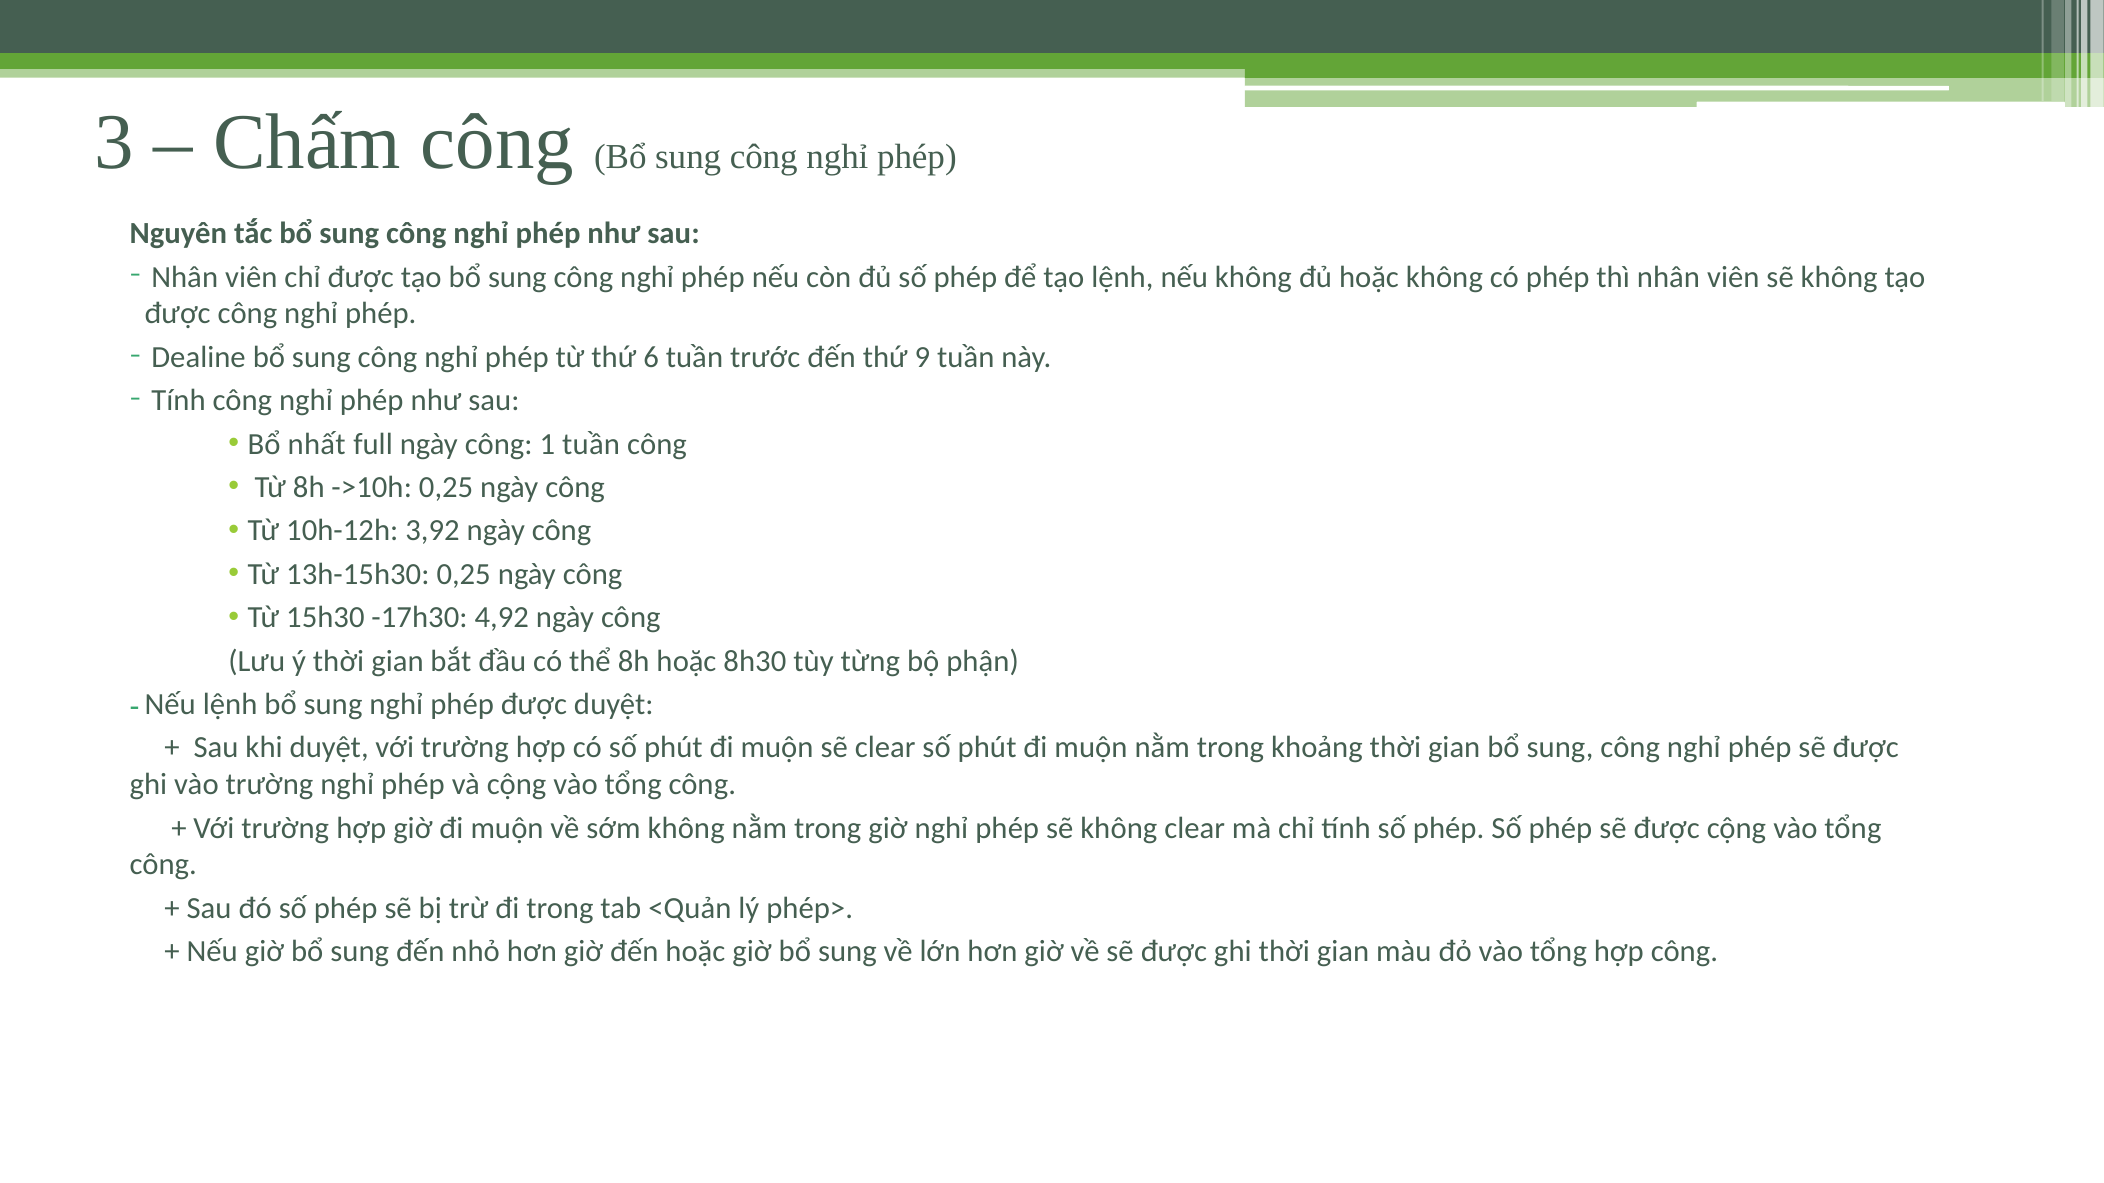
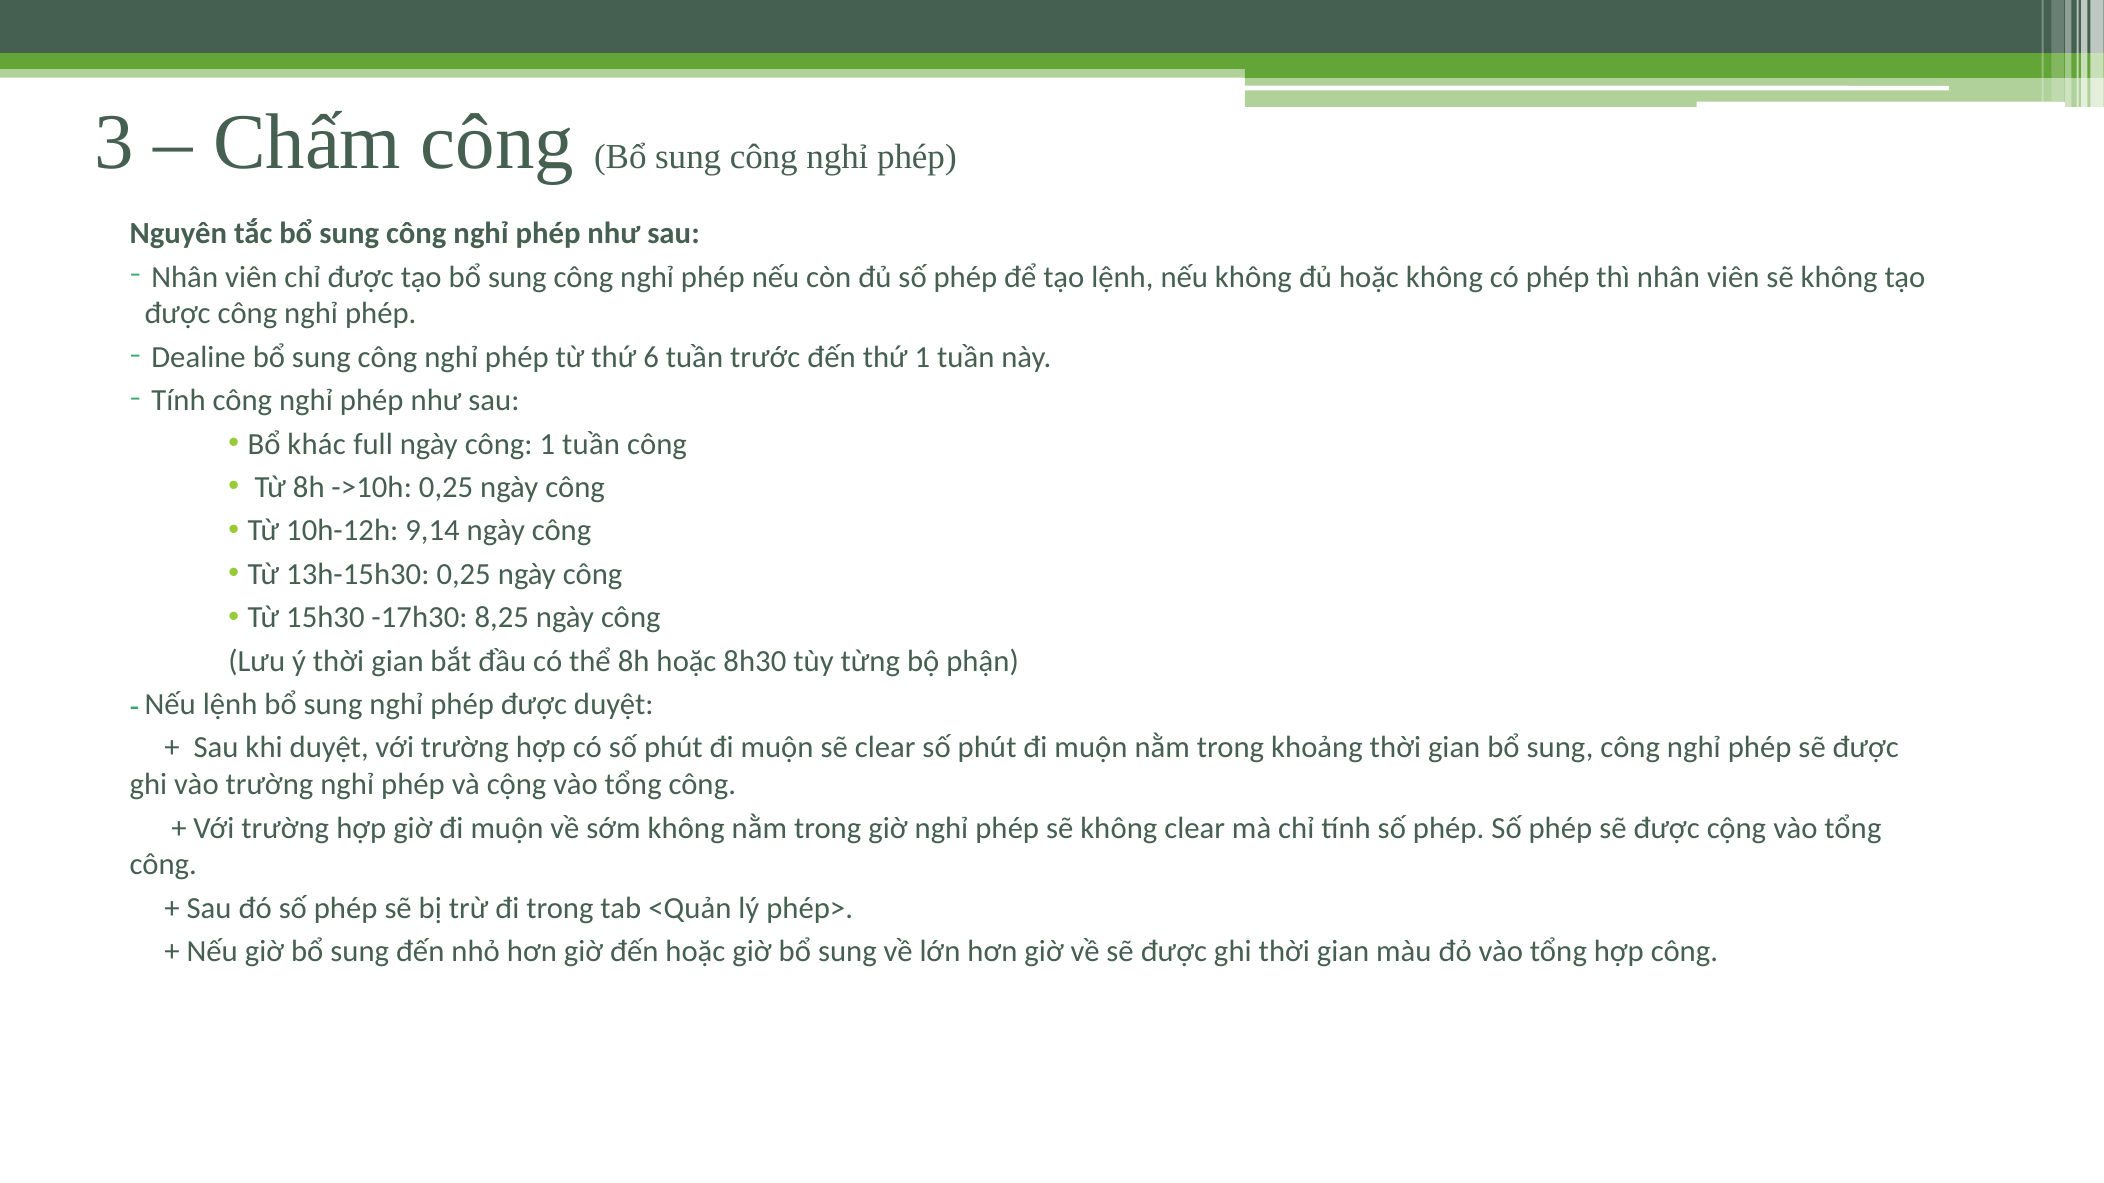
thứ 9: 9 -> 1
nhất: nhất -> khác
3,92: 3,92 -> 9,14
4,92: 4,92 -> 8,25
